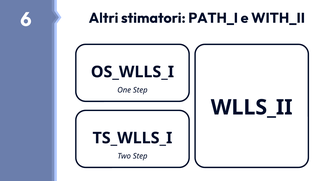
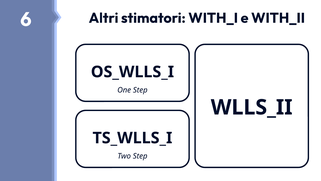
PATH_I: PATH_I -> WITH_I
